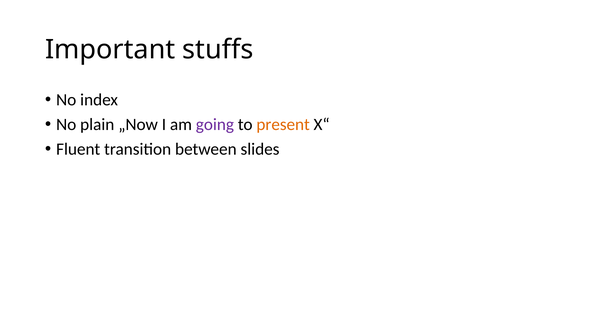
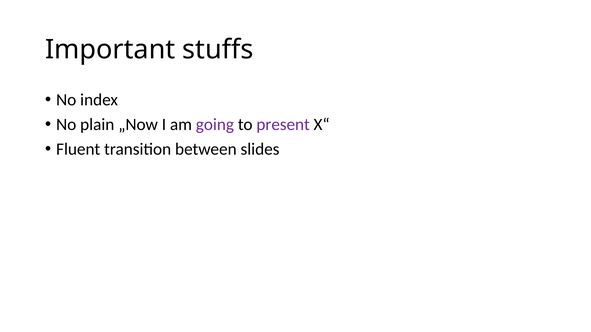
present colour: orange -> purple
